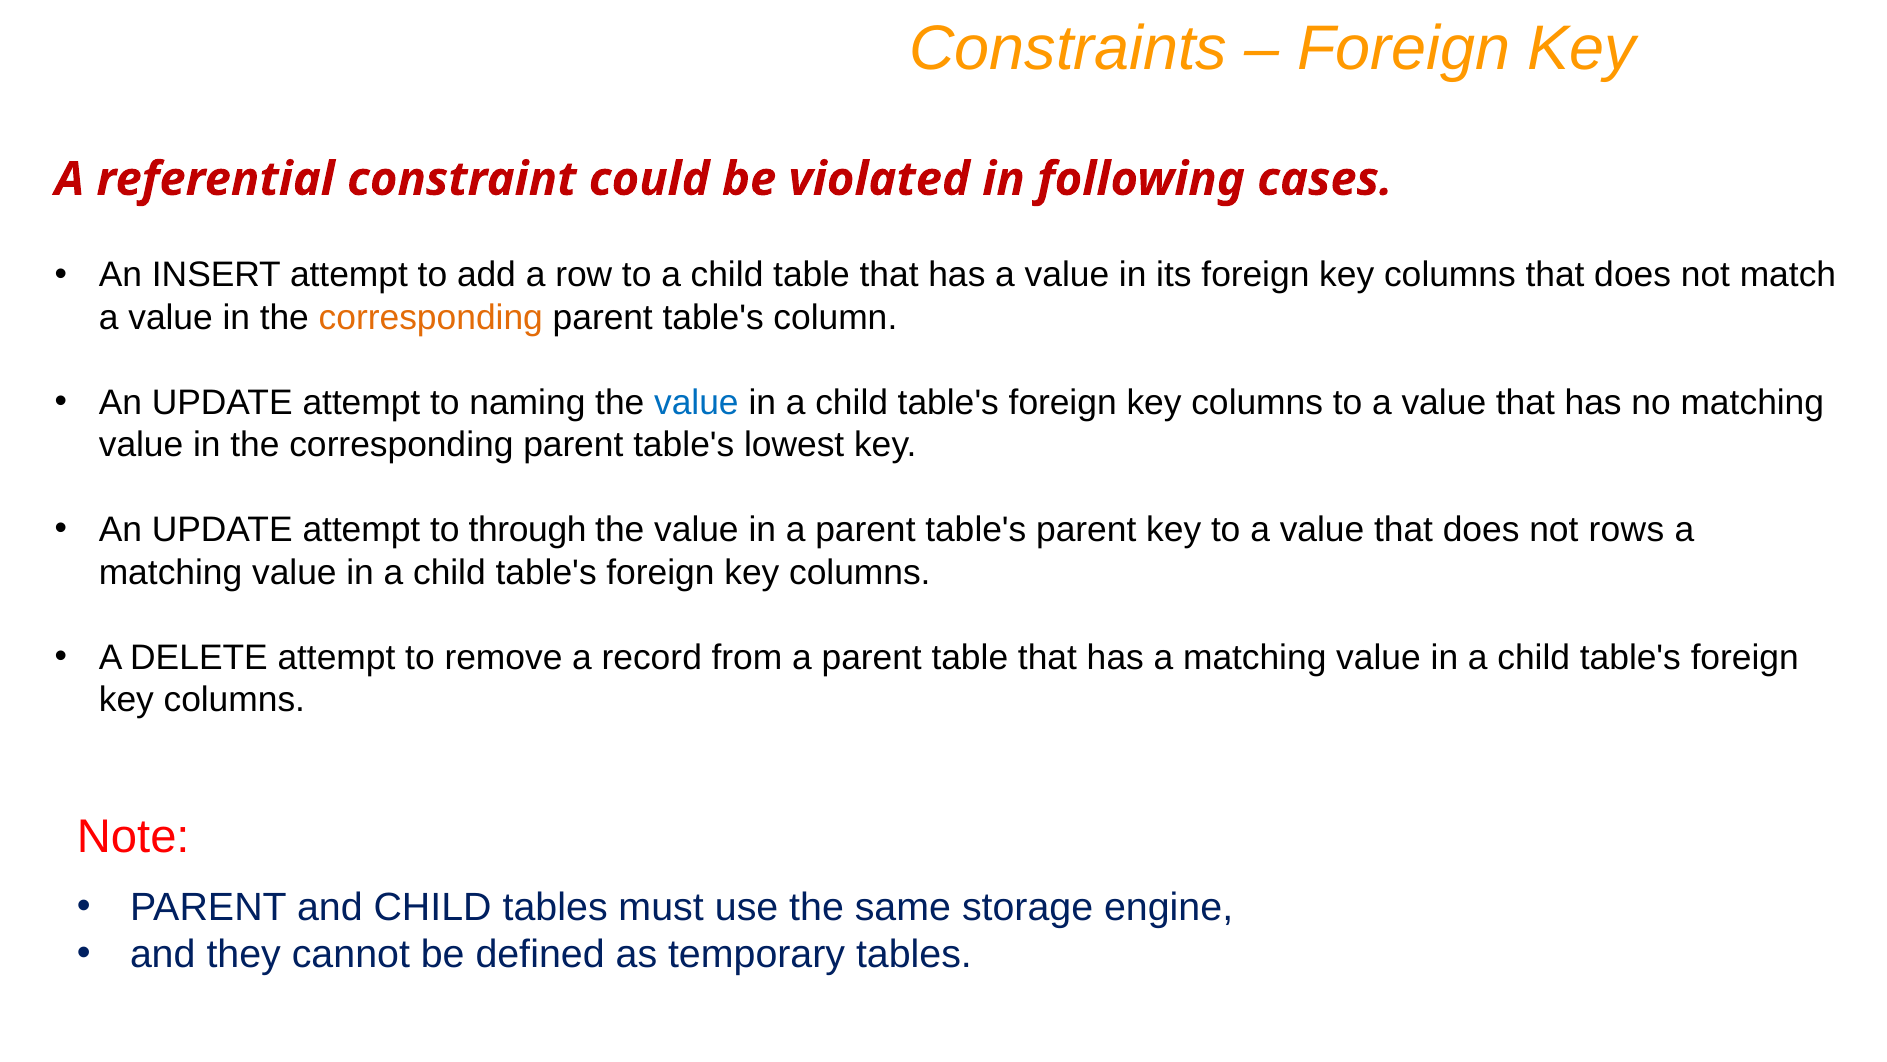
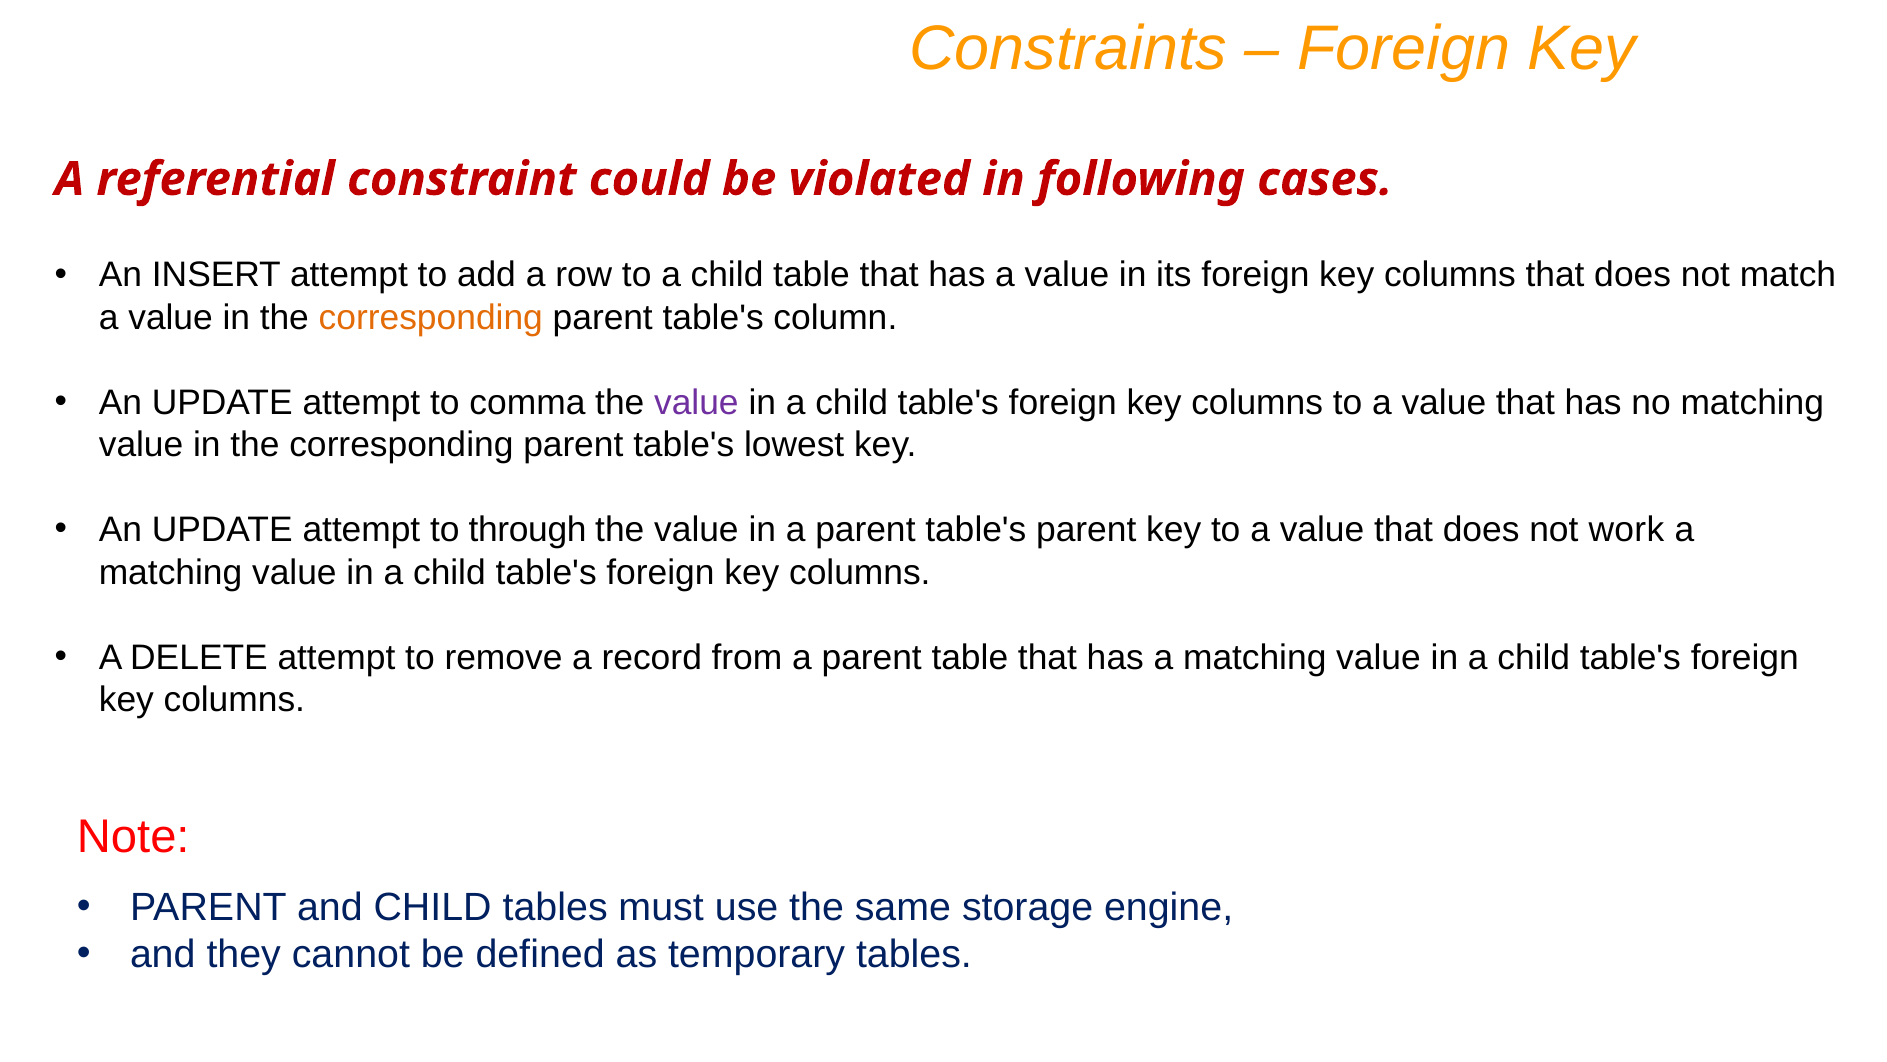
naming: naming -> comma
value at (696, 402) colour: blue -> purple
rows: rows -> work
